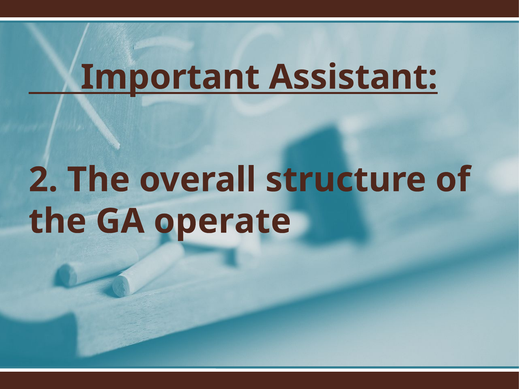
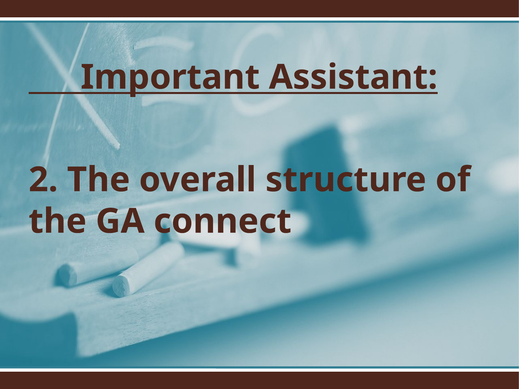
operate: operate -> connect
